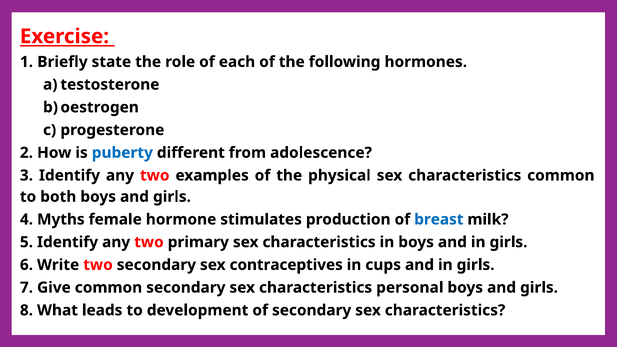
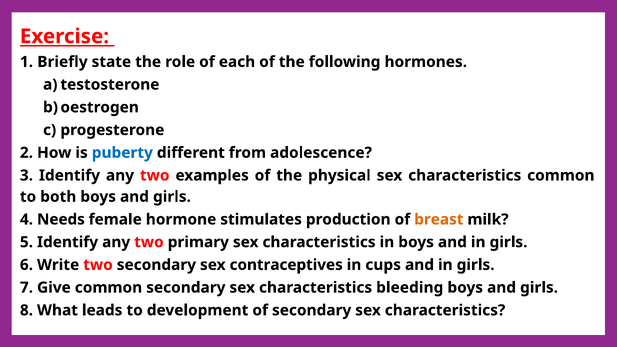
Myths: Myths -> Needs
breast colour: blue -> orange
personal: personal -> bleeding
